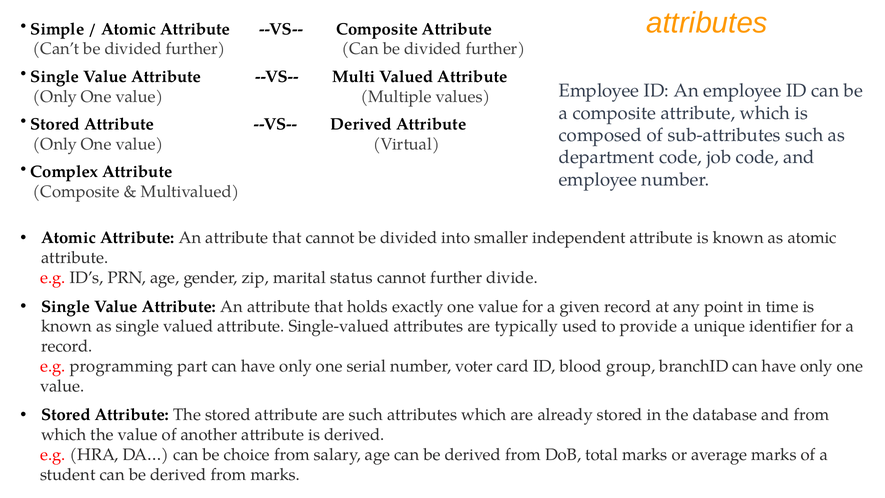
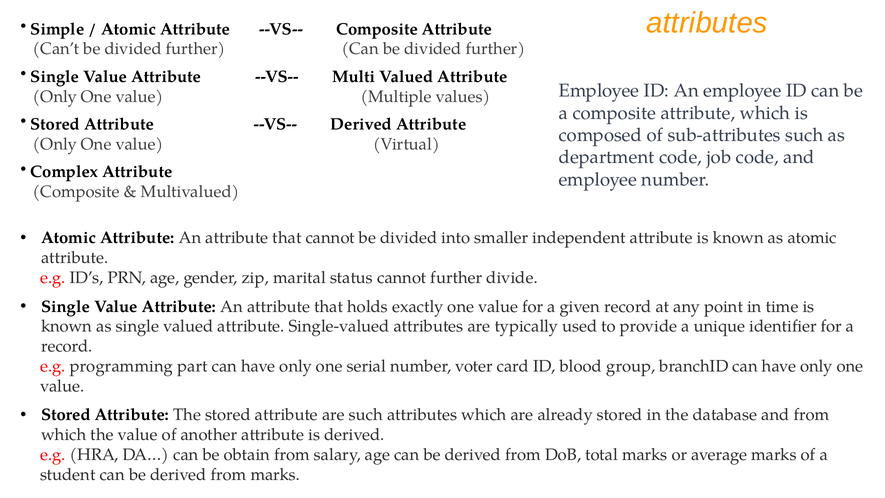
choice: choice -> obtain
